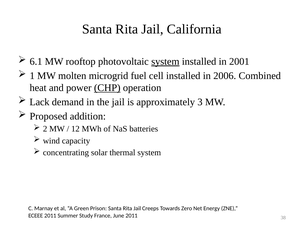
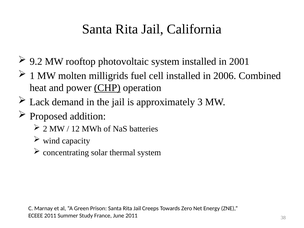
6.1: 6.1 -> 9.2
system at (165, 62) underline: present -> none
microgrid: microgrid -> milligrids
